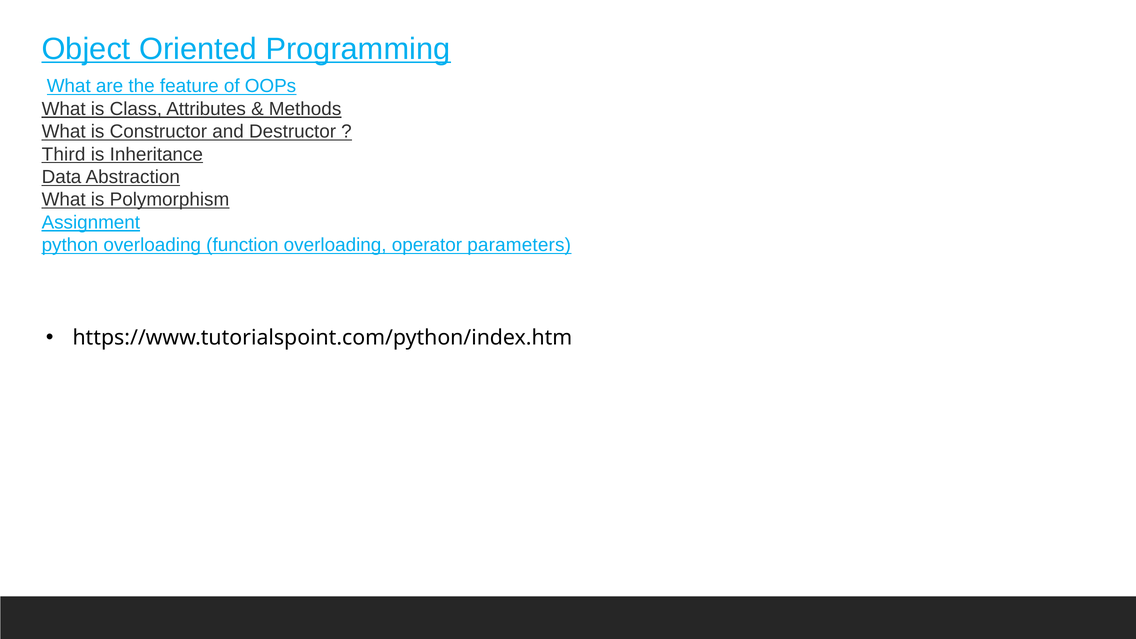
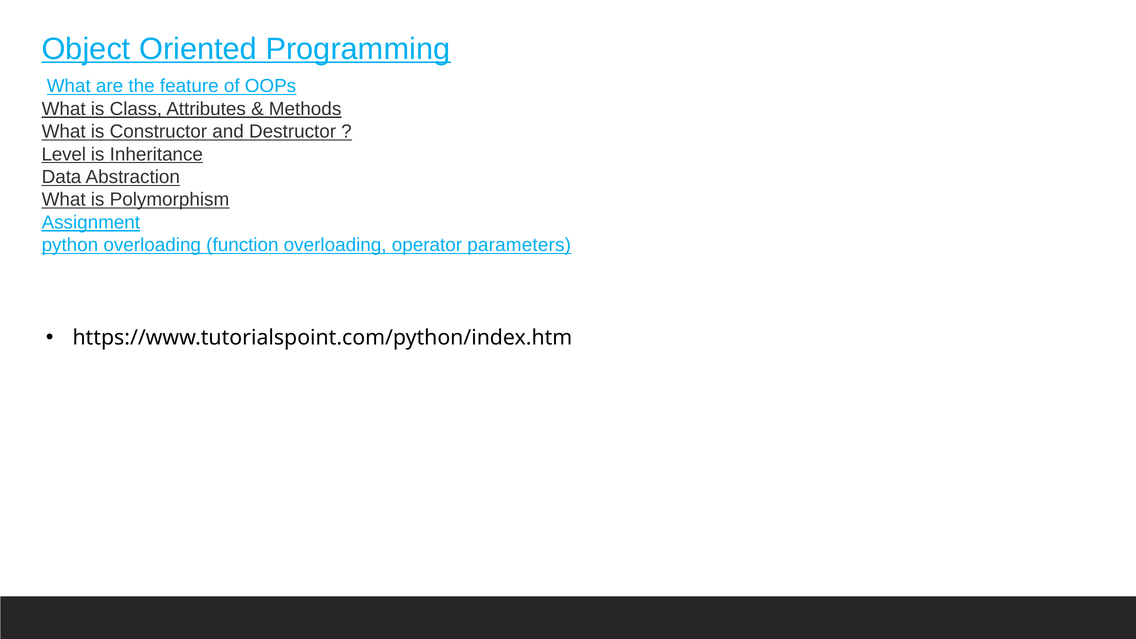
Third: Third -> Level
